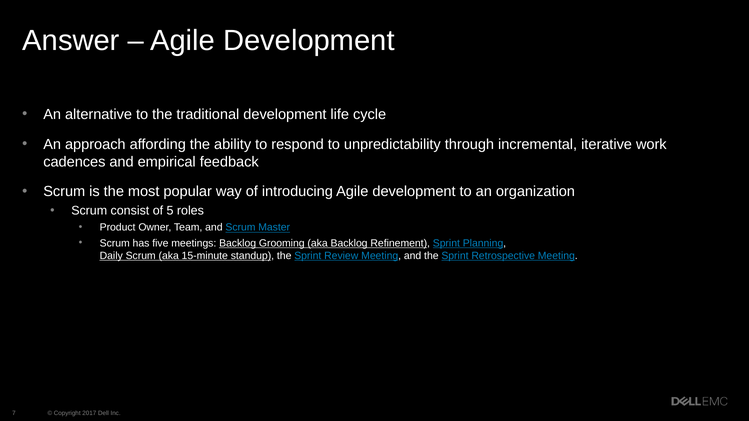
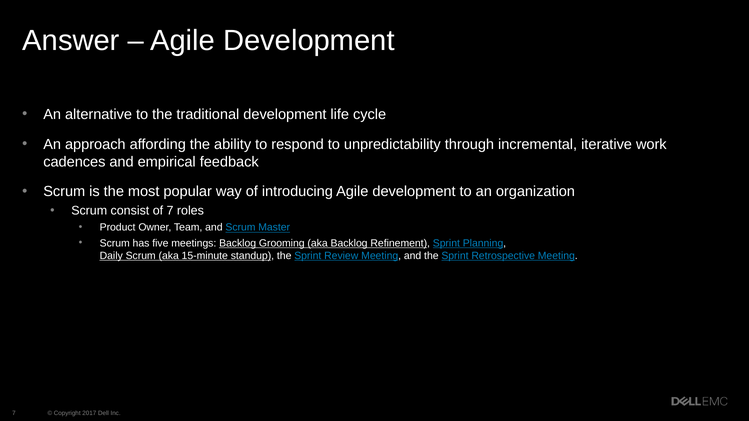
of 5: 5 -> 7
